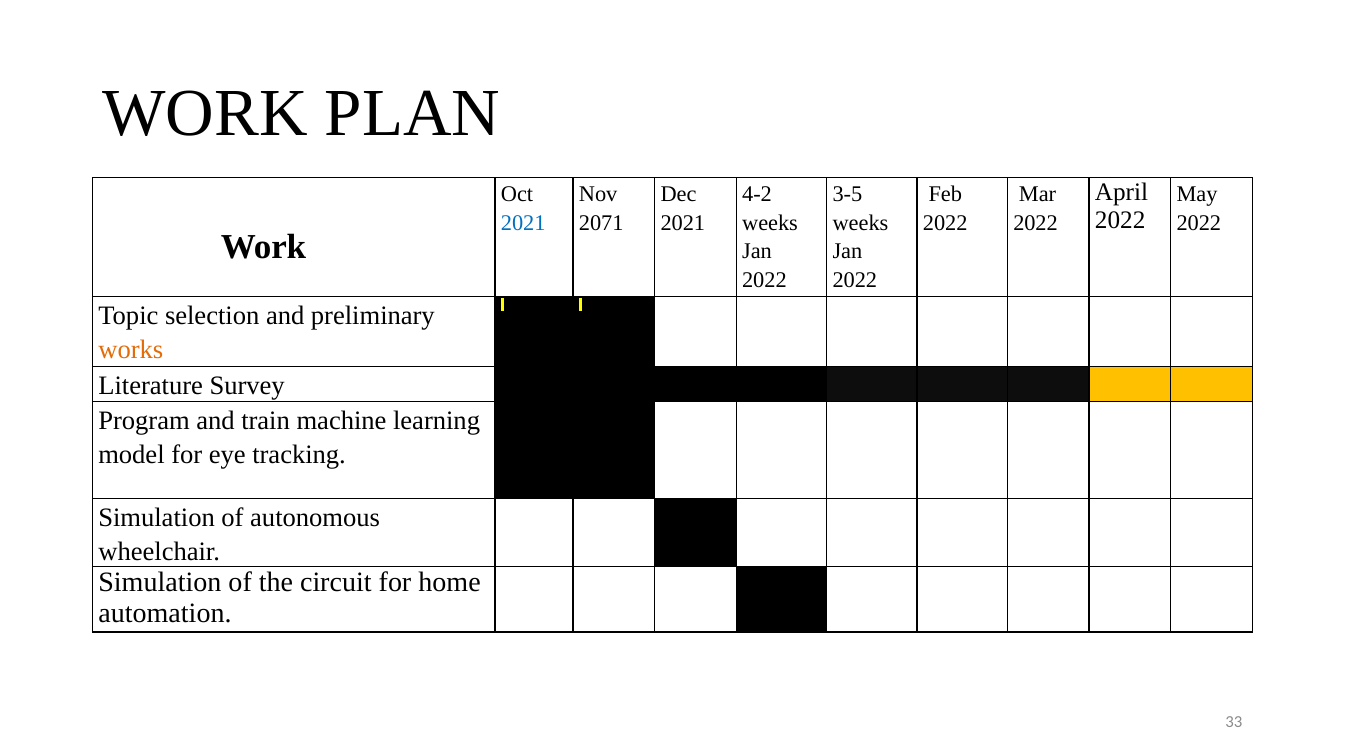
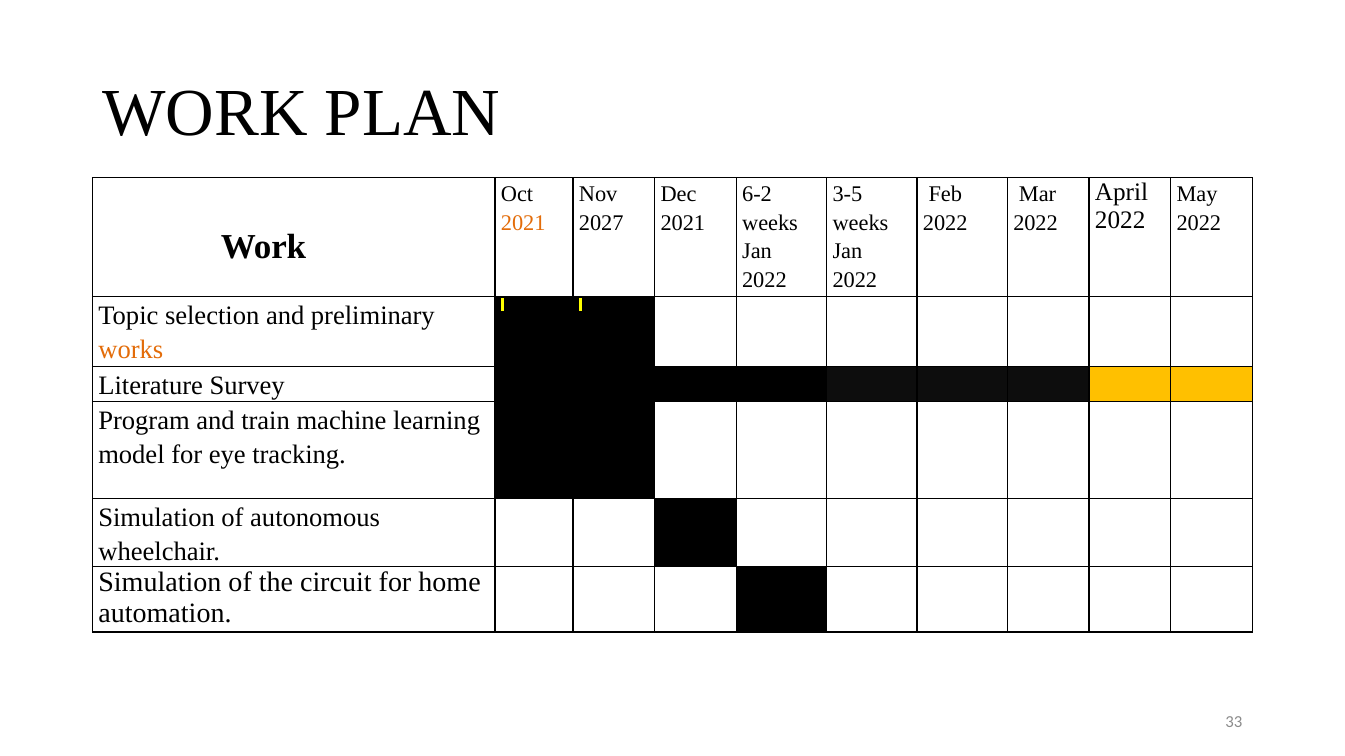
4-2: 4-2 -> 6-2
2021 at (523, 223) colour: blue -> orange
2071: 2071 -> 2027
